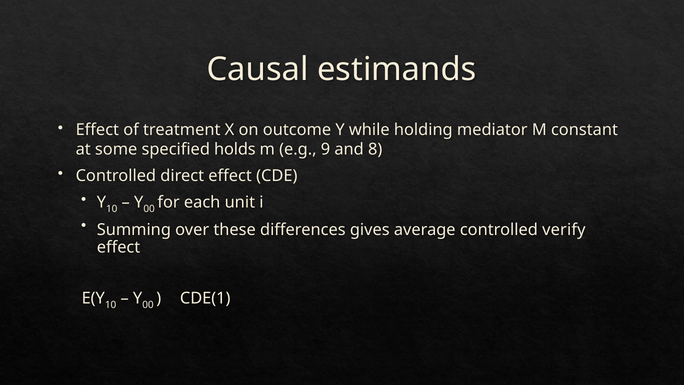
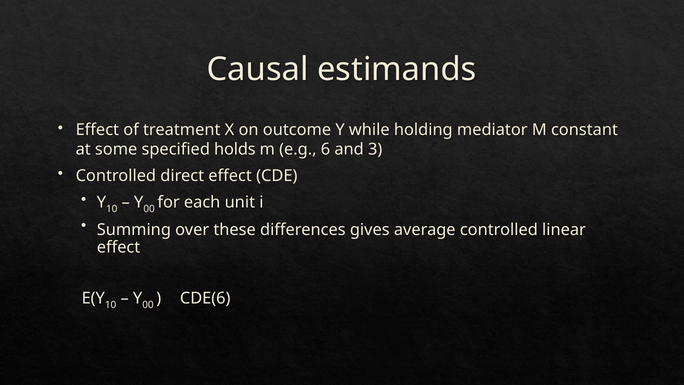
9: 9 -> 6
8: 8 -> 3
verify: verify -> linear
CDE(1: CDE(1 -> CDE(6
